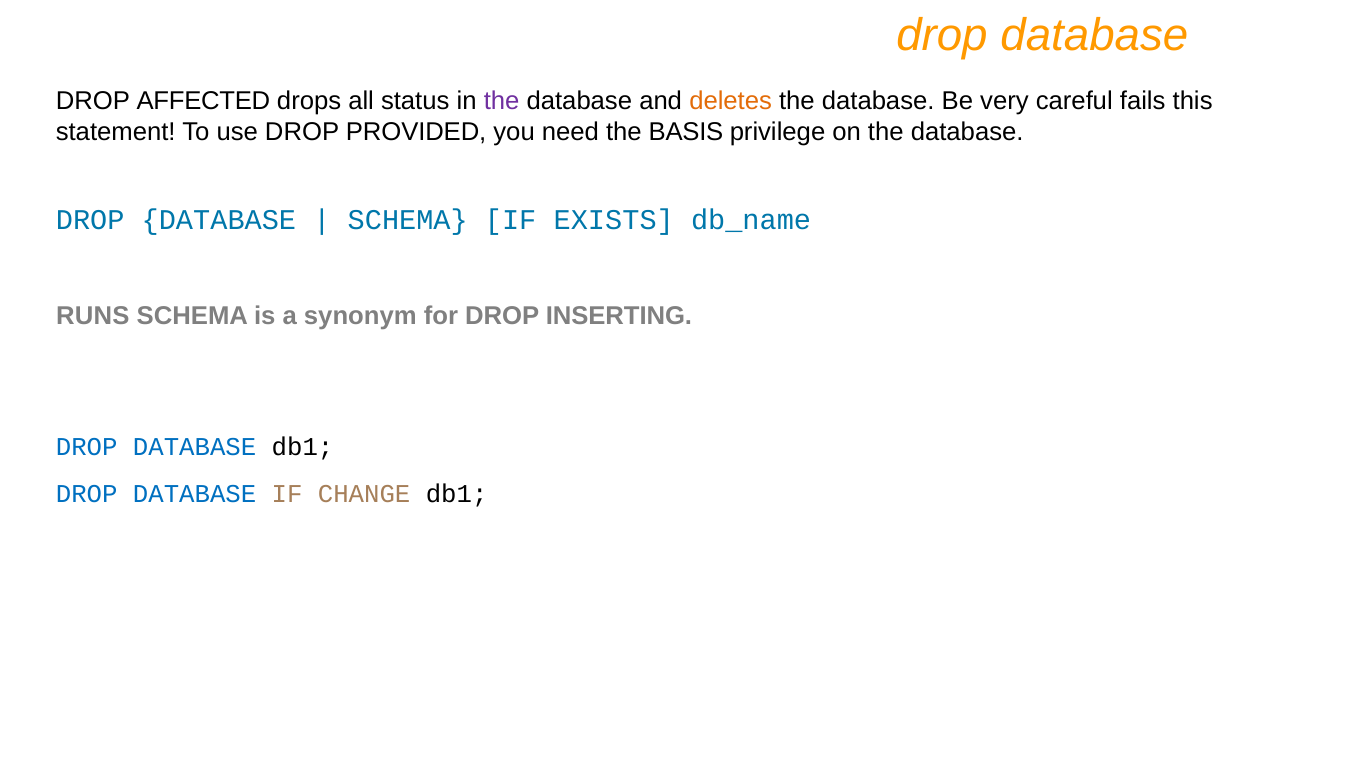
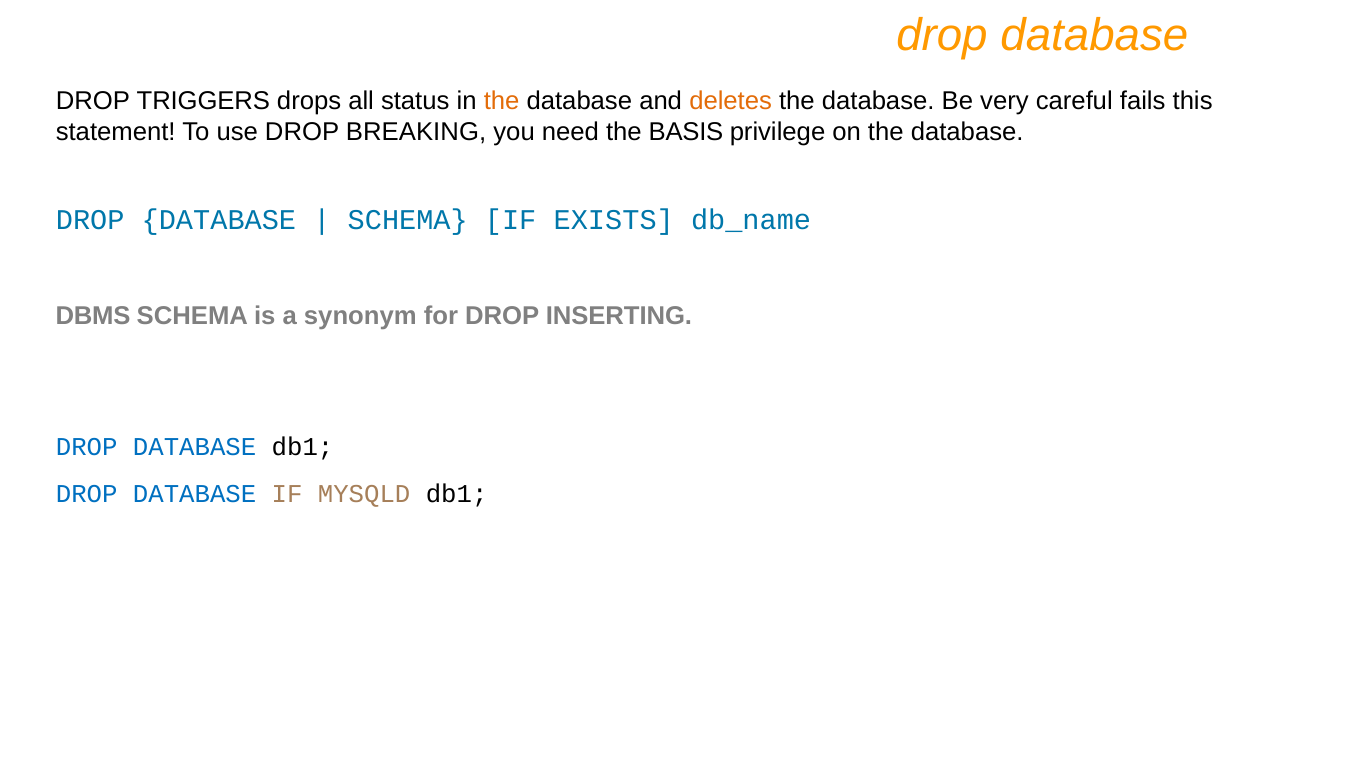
AFFECTED: AFFECTED -> TRIGGERS
the at (502, 101) colour: purple -> orange
PROVIDED: PROVIDED -> BREAKING
RUNS: RUNS -> DBMS
CHANGE: CHANGE -> MYSQLD
